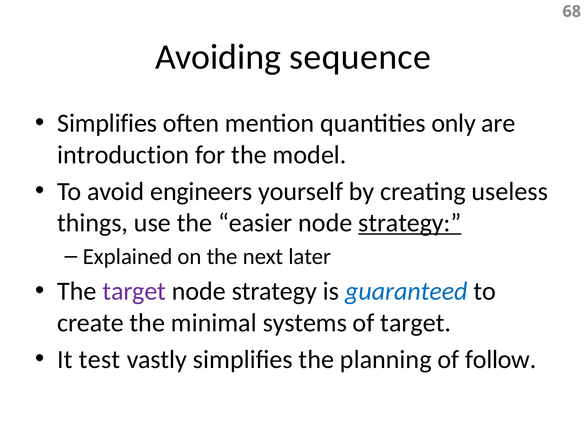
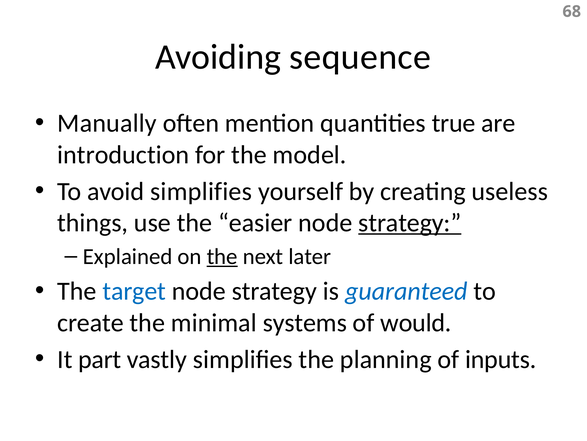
Simplifies at (107, 123): Simplifies -> Manually
only: only -> true
avoid engineers: engineers -> simplifies
the at (222, 256) underline: none -> present
target at (134, 291) colour: purple -> blue
of target: target -> would
test: test -> part
follow: follow -> inputs
